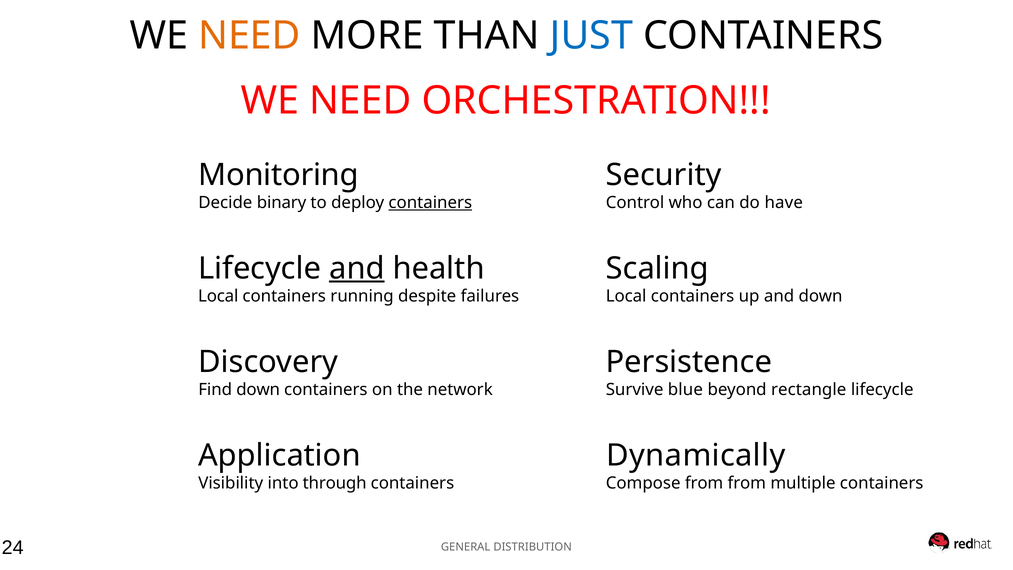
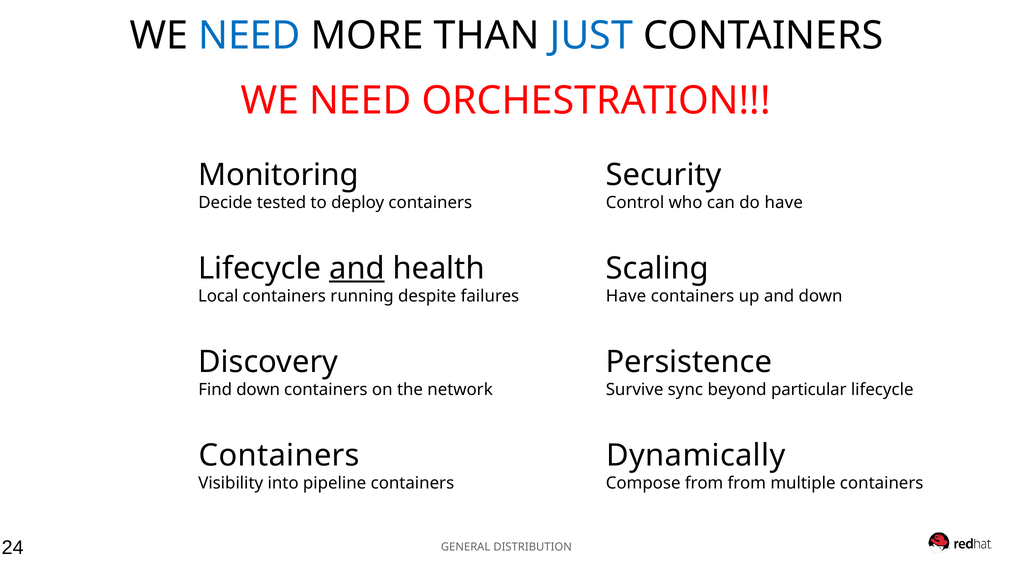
NEED at (249, 36) colour: orange -> blue
binary: binary -> tested
containers at (430, 202) underline: present -> none
Local at (626, 296): Local -> Have
blue: blue -> sync
rectangle: rectangle -> particular
Application at (279, 455): Application -> Containers
through: through -> pipeline
